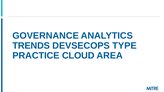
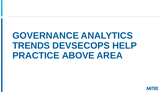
TYPE: TYPE -> HELP
CLOUD: CLOUD -> ABOVE
